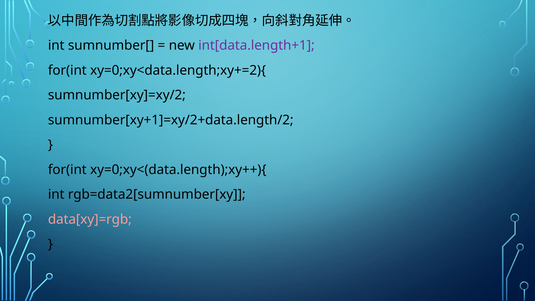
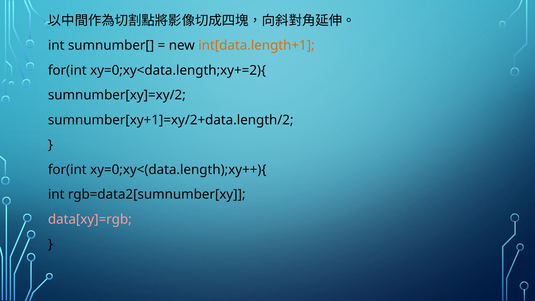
int[data.length+1 colour: purple -> orange
